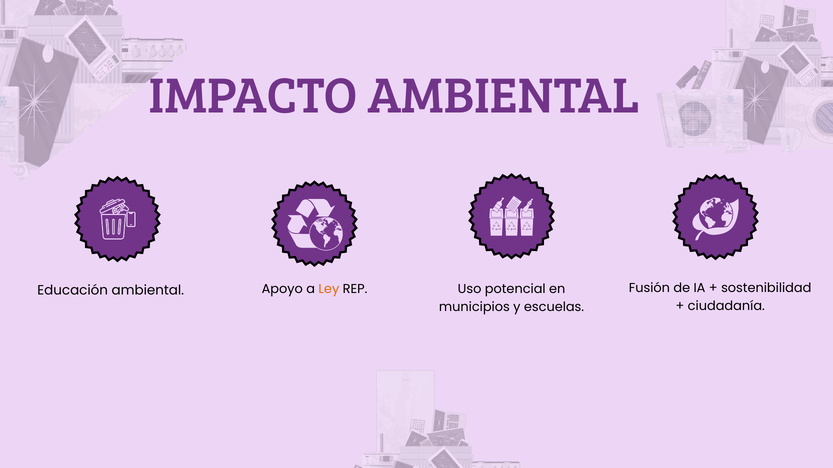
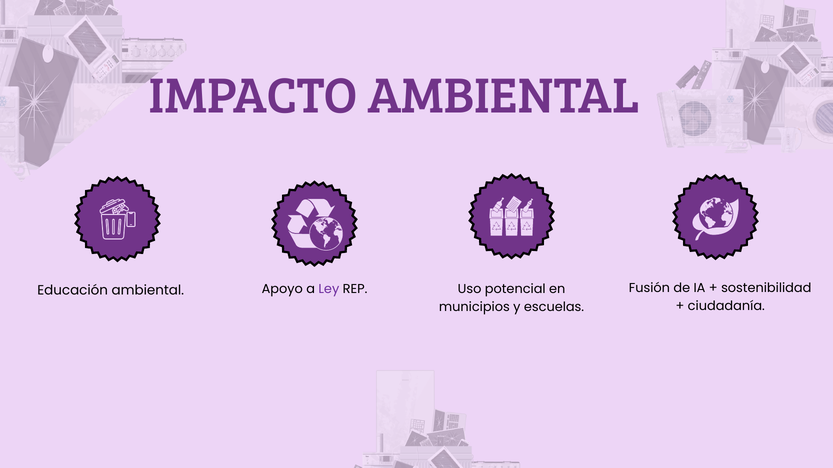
Ley colour: orange -> purple
